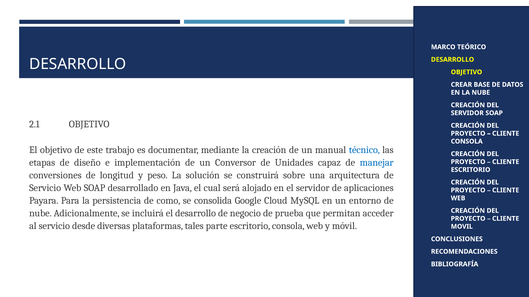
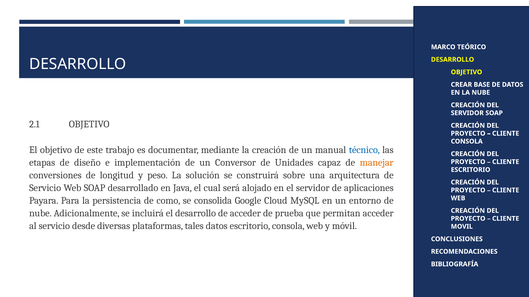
manejar colour: blue -> orange
de negocio: negocio -> acceder
tales parte: parte -> datos
